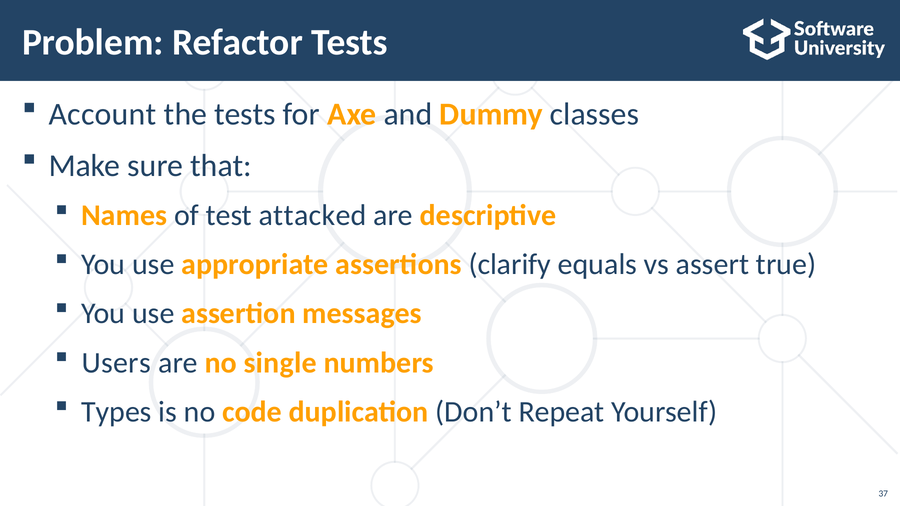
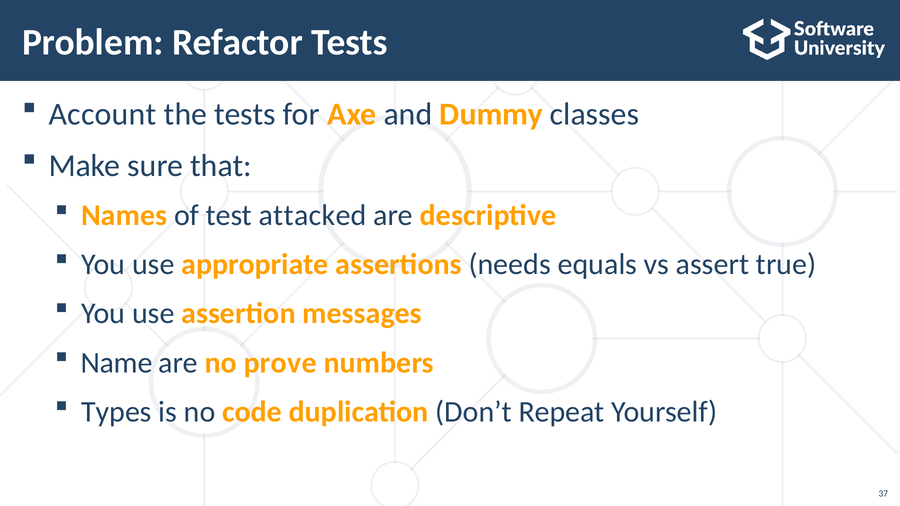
clarify: clarify -> needs
Users: Users -> Name
single: single -> prove
